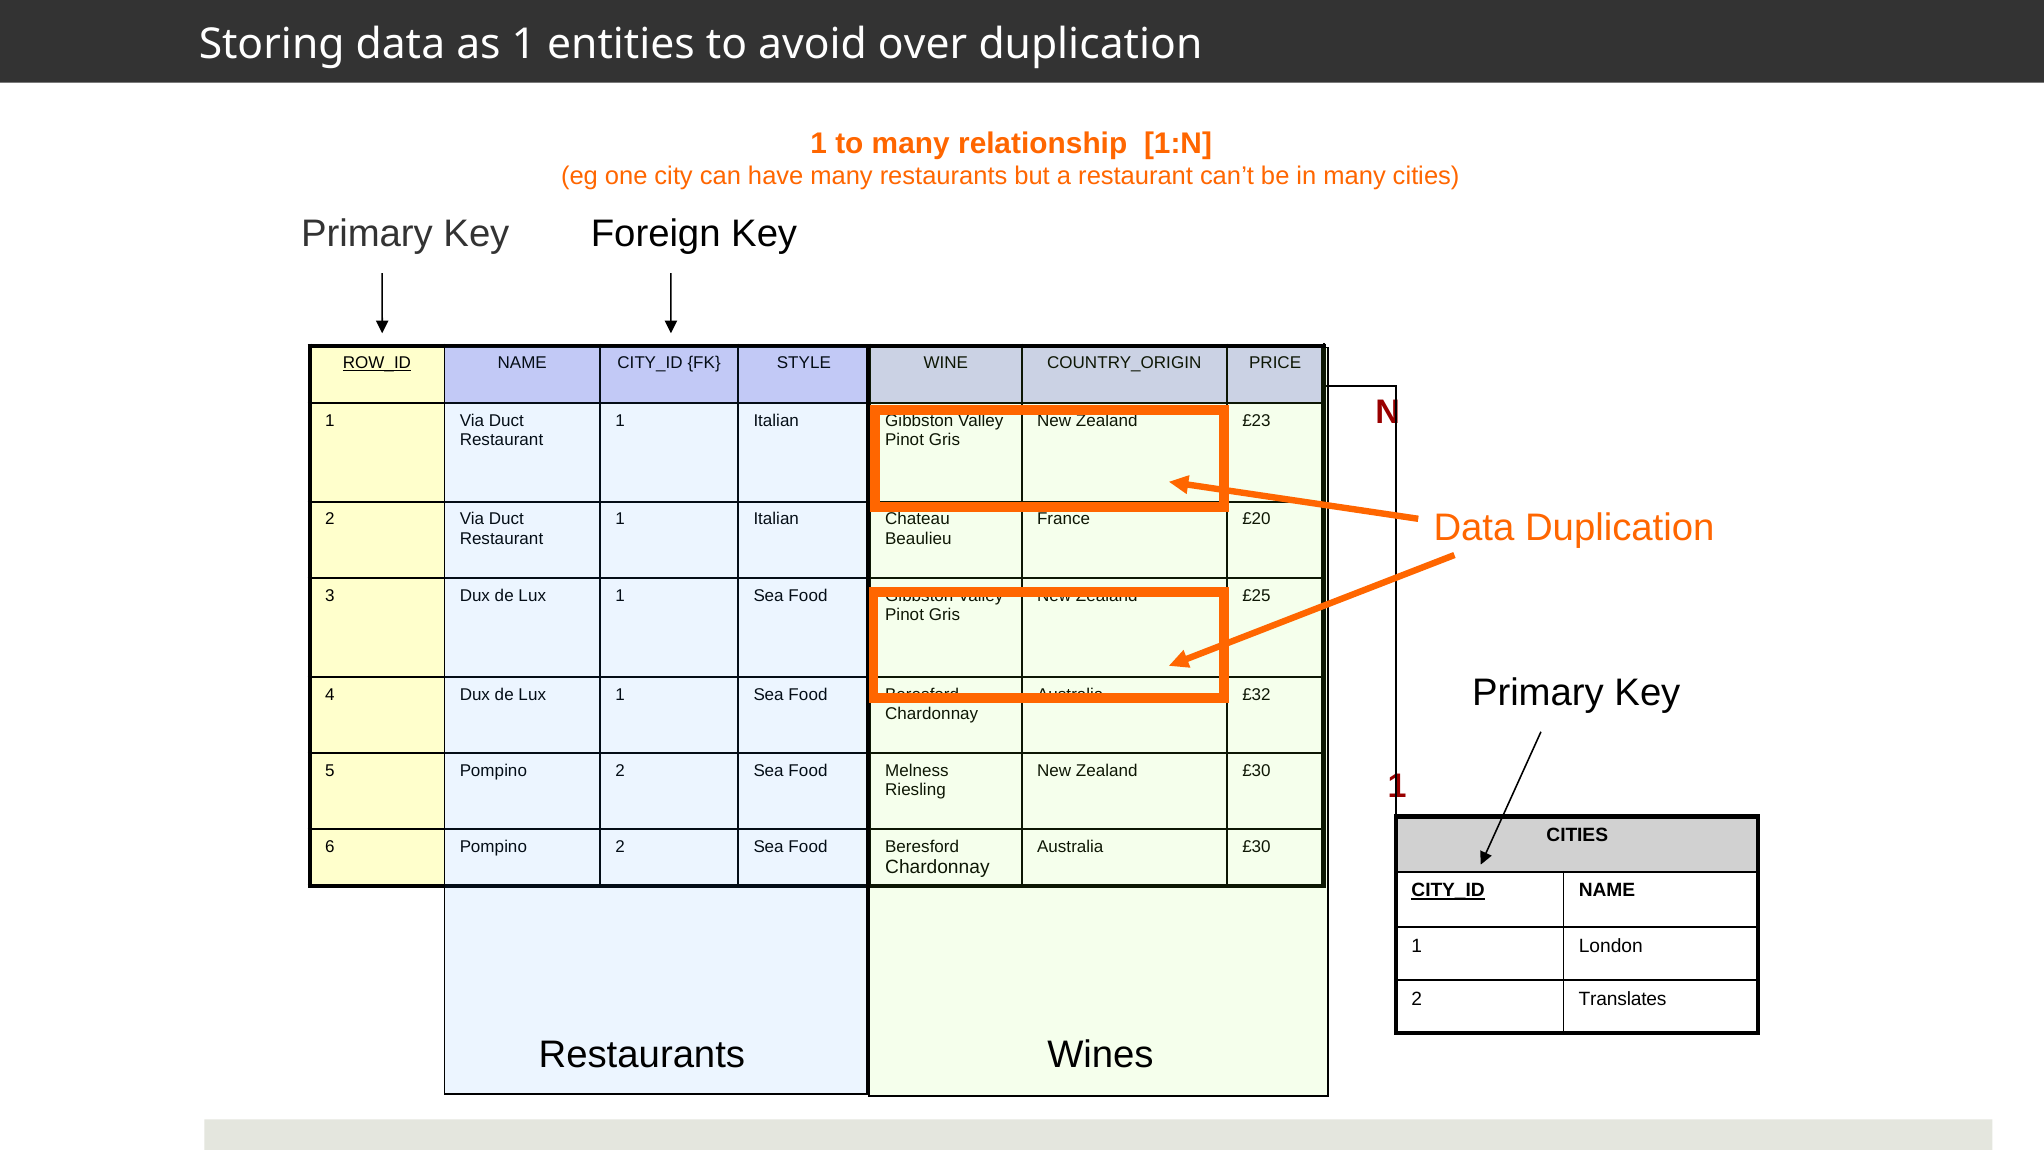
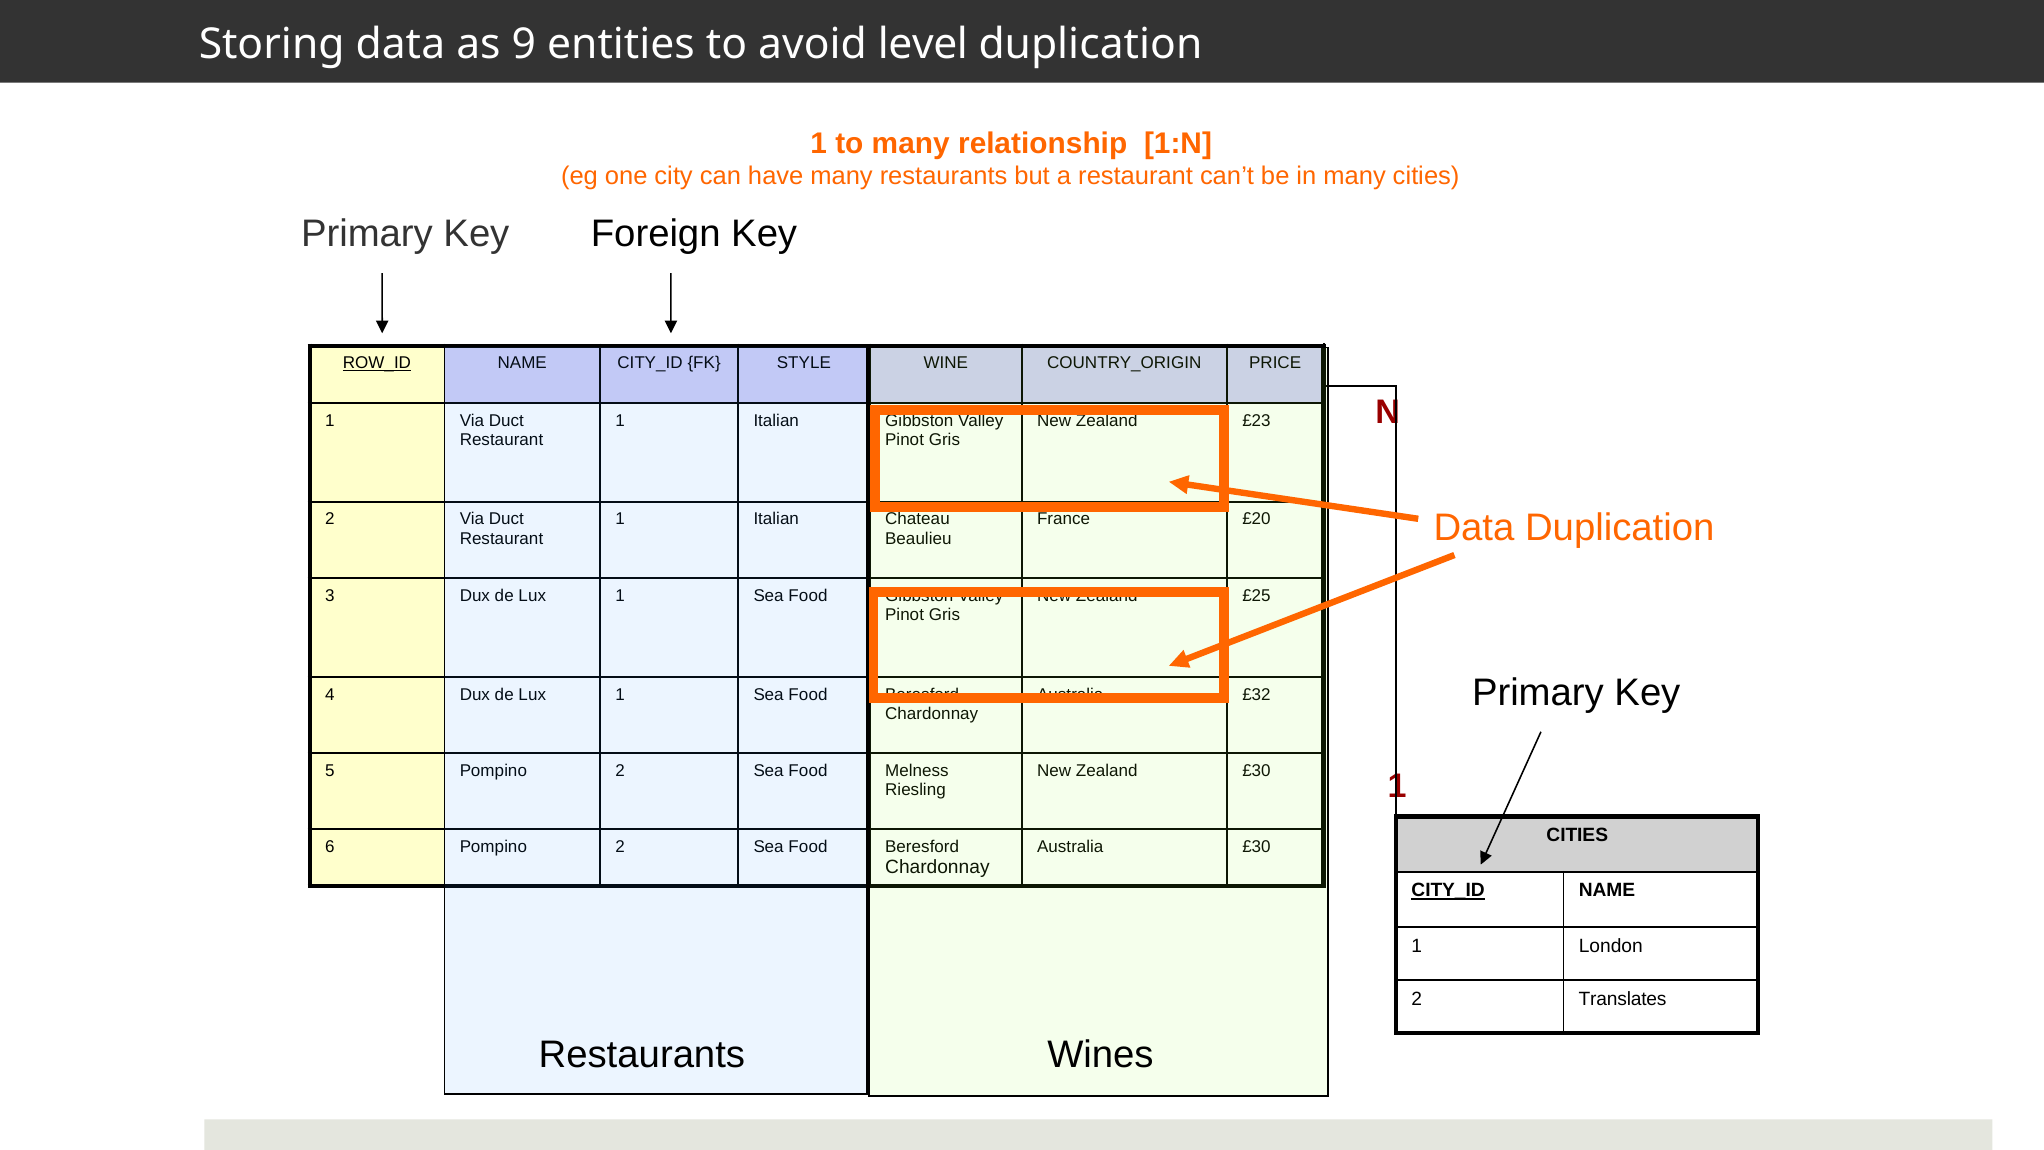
as 1: 1 -> 9
over: over -> level
